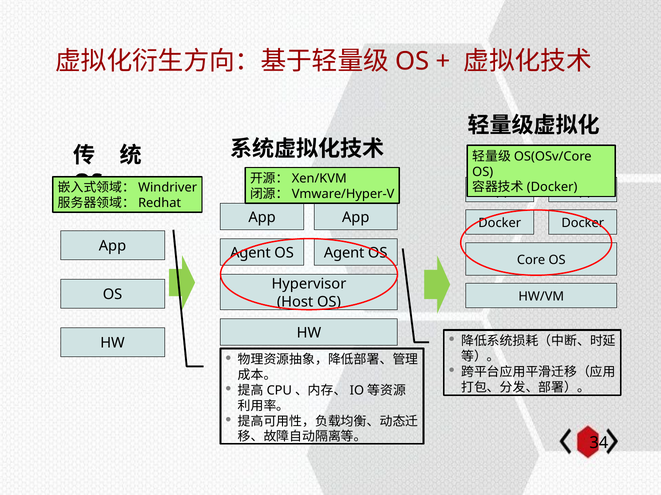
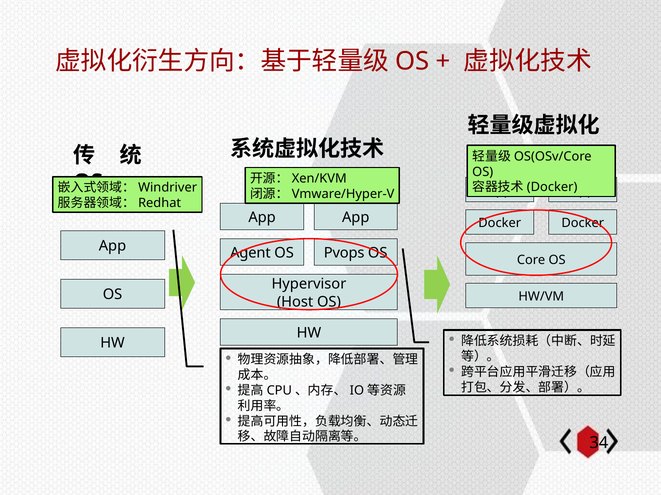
Agent at (344, 253): Agent -> Pvops
